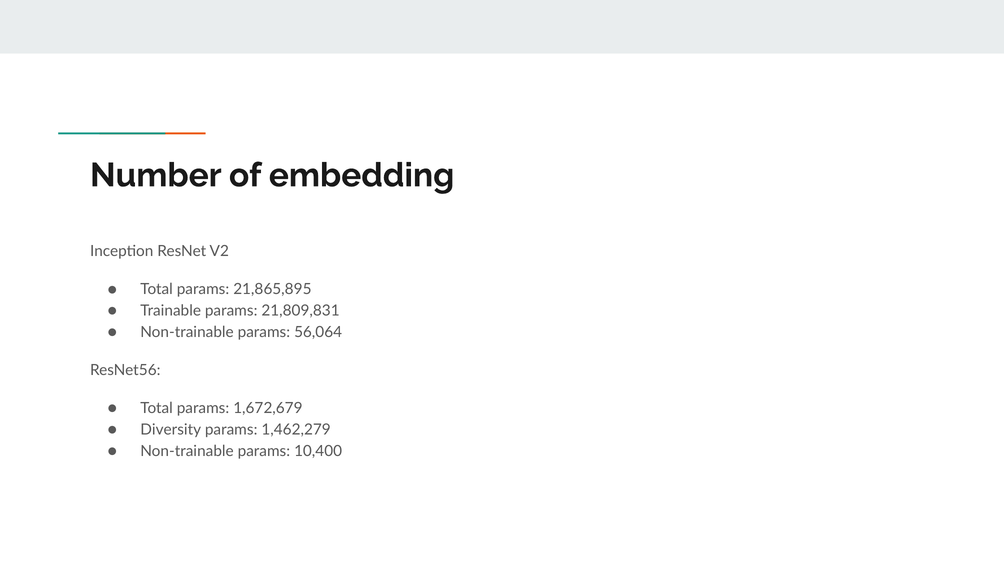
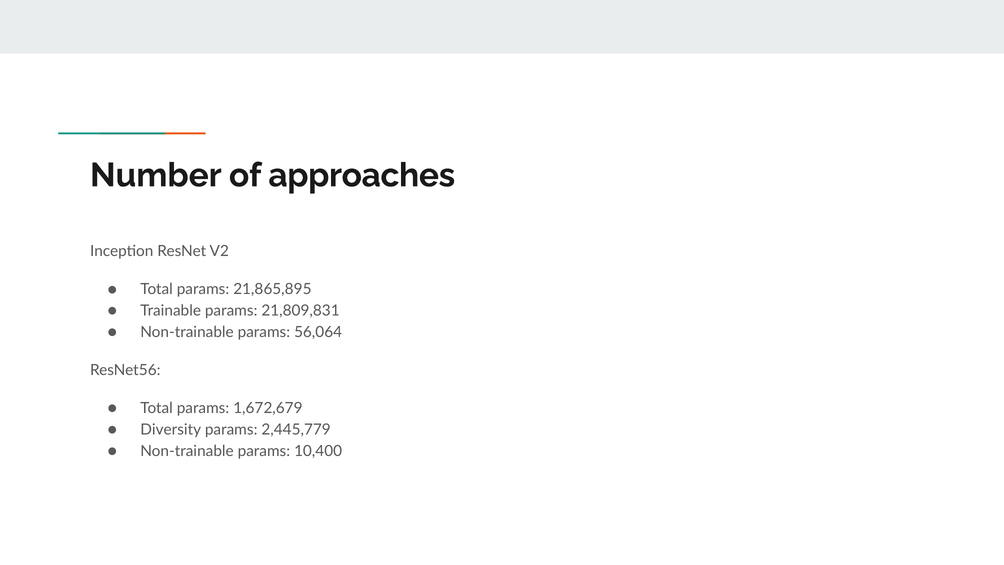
embedding: embedding -> approaches
1,462,279: 1,462,279 -> 2,445,779
